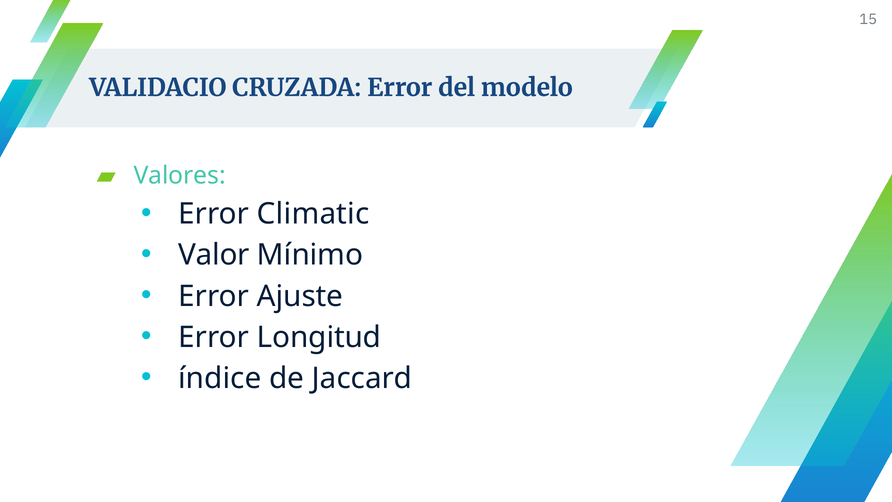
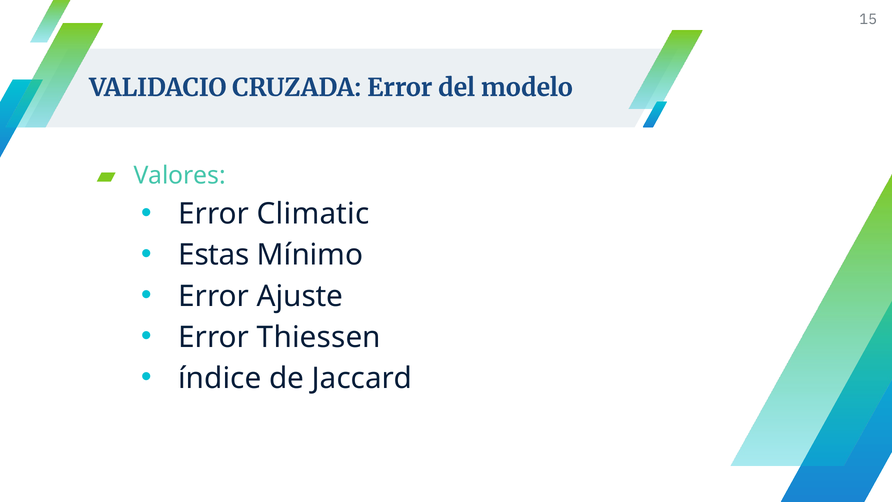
Valor: Valor -> Estas
Longitud: Longitud -> Thiessen
